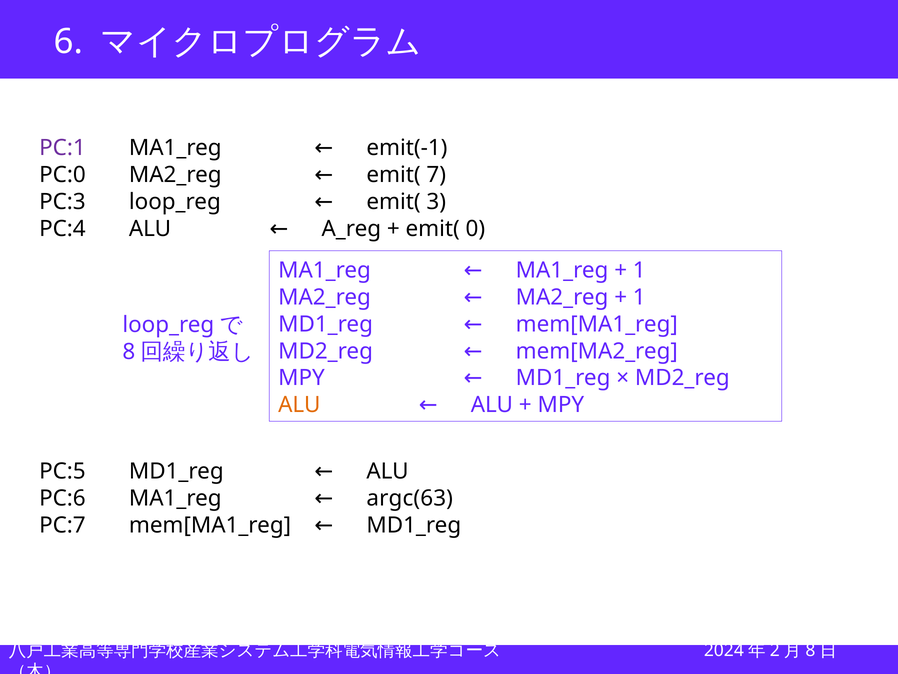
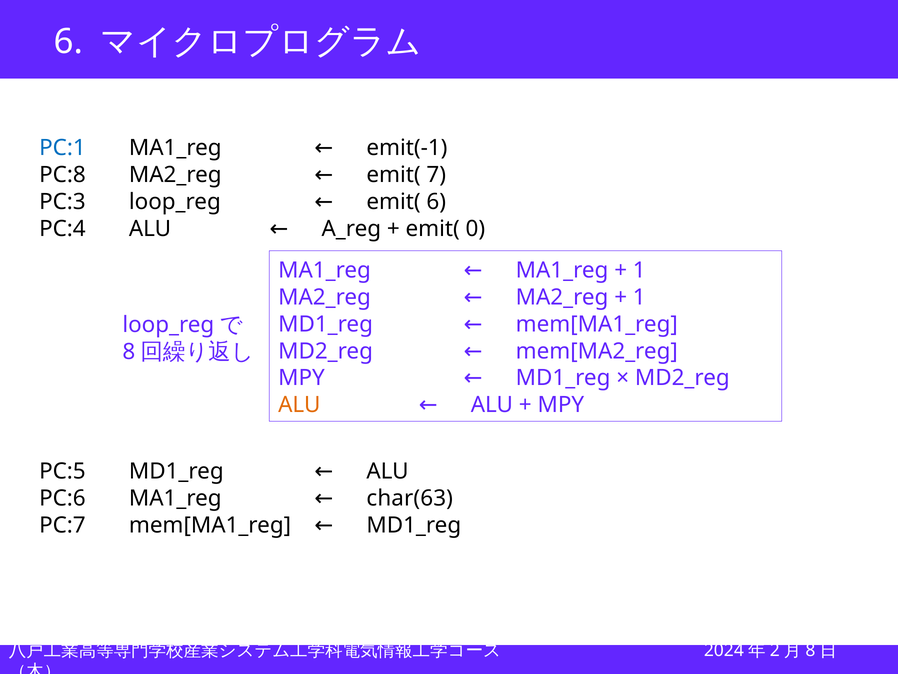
PC:1 colour: purple -> blue
PC:0: PC:0 -> PC:8
emit( 3: 3 -> 6
argc(63: argc(63 -> char(63
